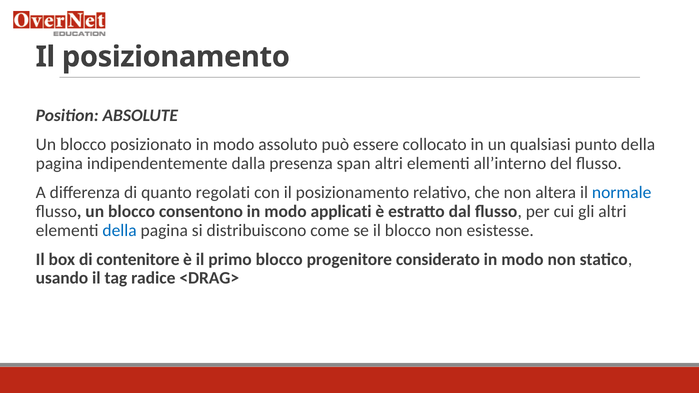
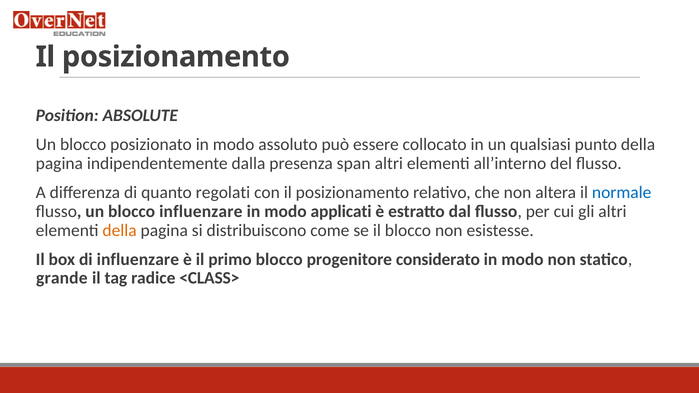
blocco consentono: consentono -> influenzare
della at (120, 230) colour: blue -> orange
di contenitore: contenitore -> influenzare
usando: usando -> grande
<DRAG>: <DRAG> -> <CLASS>
